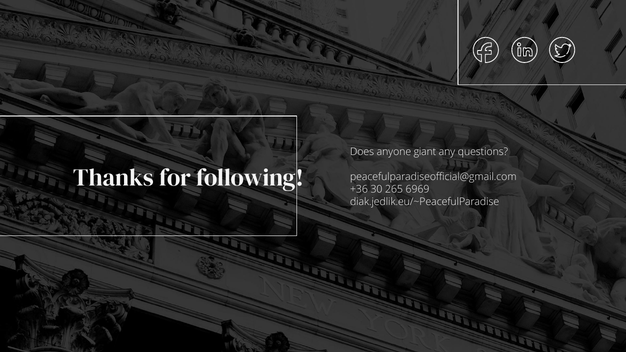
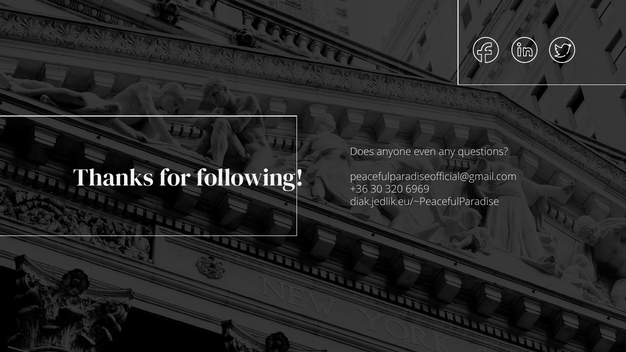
giant: giant -> even
265: 265 -> 320
